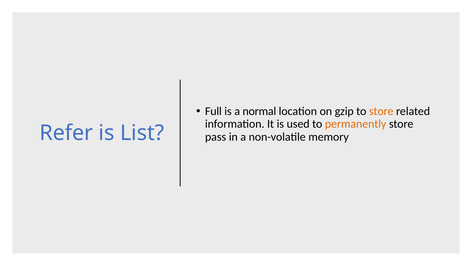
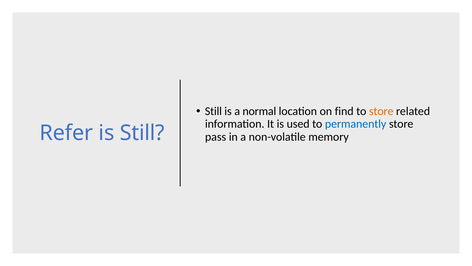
Full at (213, 111): Full -> Still
gzip: gzip -> find
permanently colour: orange -> blue
is List: List -> Still
